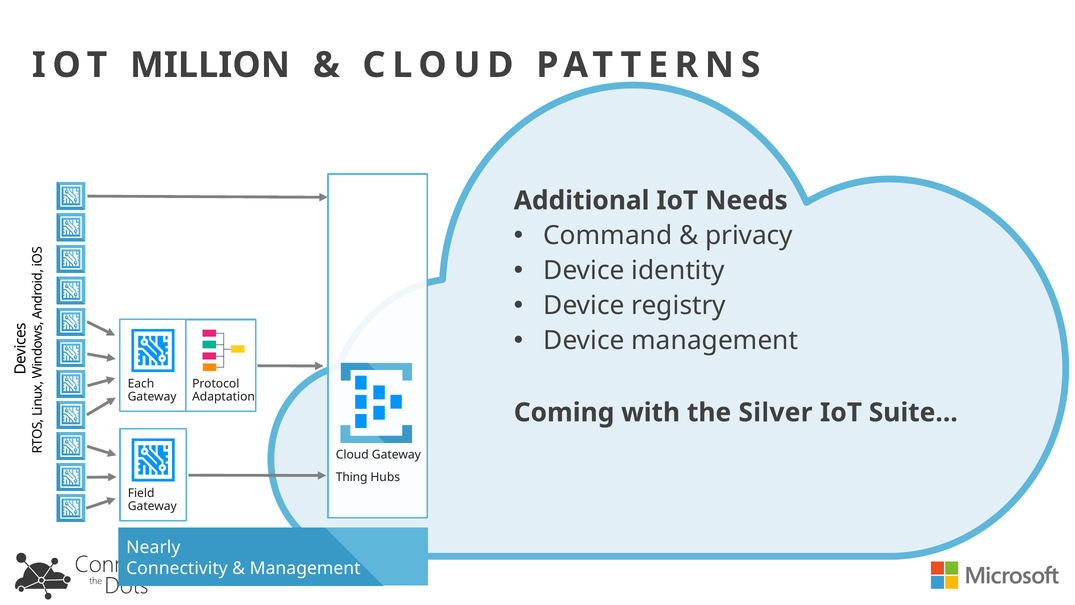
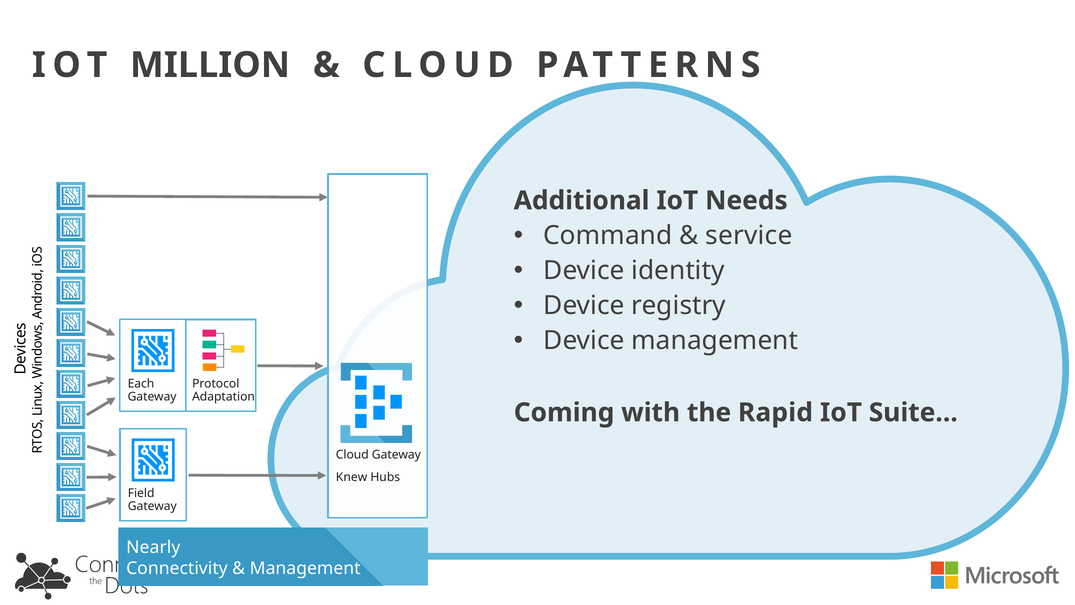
privacy: privacy -> service
Silver: Silver -> Rapid
Thing: Thing -> Knew
